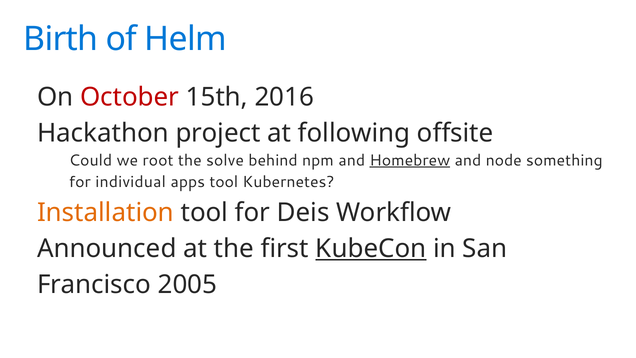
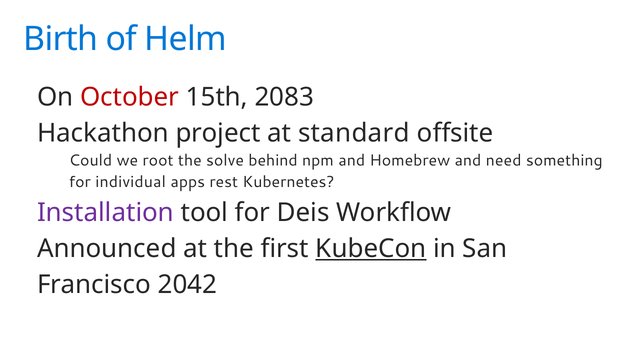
2016: 2016 -> 2083
following: following -> standard
Homebrew underline: present -> none
node: node -> need
apps tool: tool -> rest
Installation colour: orange -> purple
2005: 2005 -> 2042
